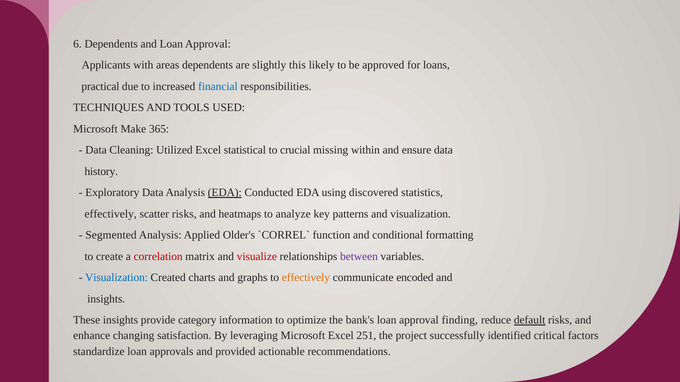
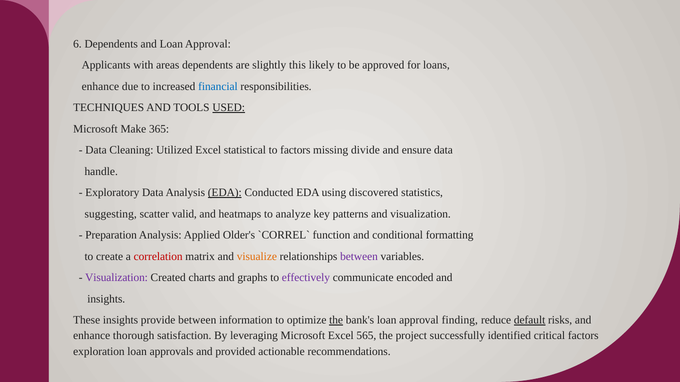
practical at (100, 86): practical -> enhance
USED underline: none -> present
to crucial: crucial -> factors
within: within -> divide
history: history -> handle
effectively at (111, 214): effectively -> suggesting
scatter risks: risks -> valid
Segmented: Segmented -> Preparation
visualize colour: red -> orange
Visualization at (117, 278) colour: blue -> purple
effectively at (306, 278) colour: orange -> purple
provide category: category -> between
the at (336, 321) underline: none -> present
changing: changing -> thorough
251: 251 -> 565
standardize: standardize -> exploration
